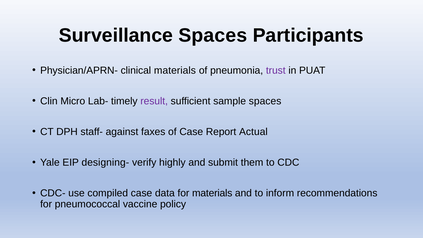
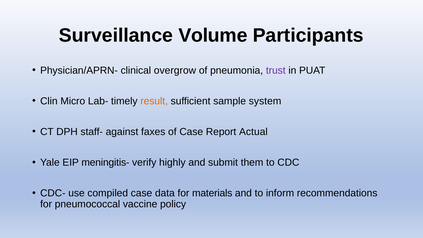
Surveillance Spaces: Spaces -> Volume
clinical materials: materials -> overgrow
result colour: purple -> orange
sample spaces: spaces -> system
designing-: designing- -> meningitis-
